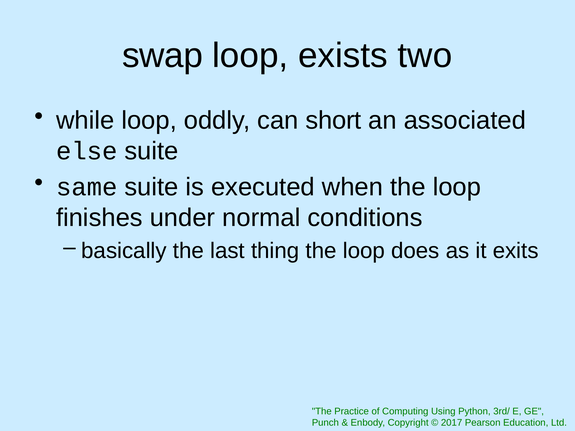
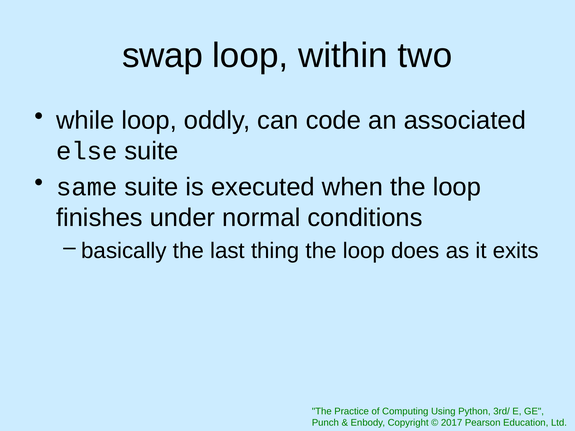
exists: exists -> within
short: short -> code
